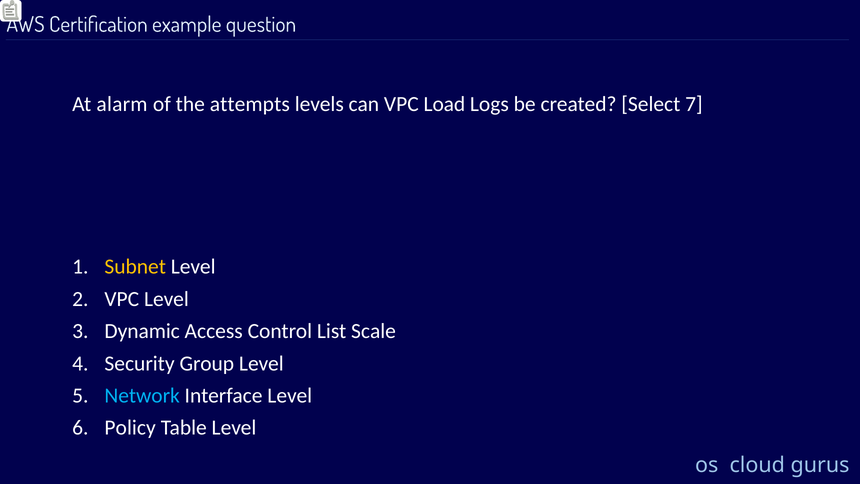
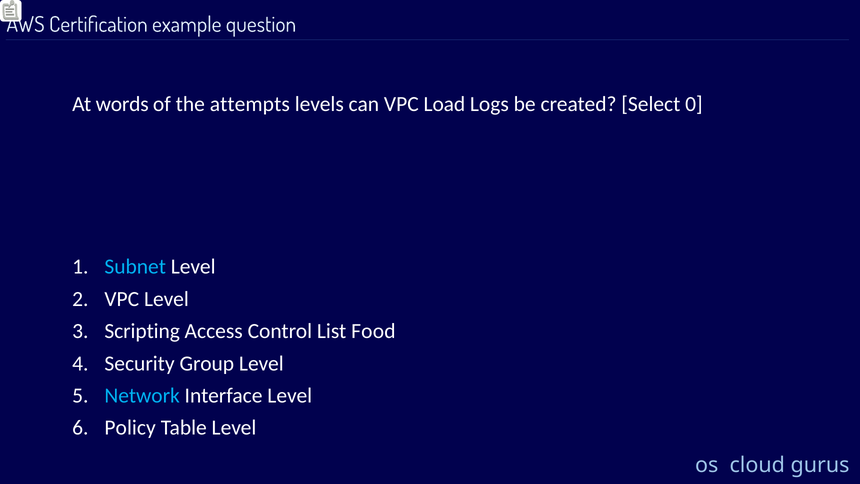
alarm: alarm -> words
7: 7 -> 0
Subnet colour: yellow -> light blue
Dynamic: Dynamic -> Scripting
Scale: Scale -> Food
